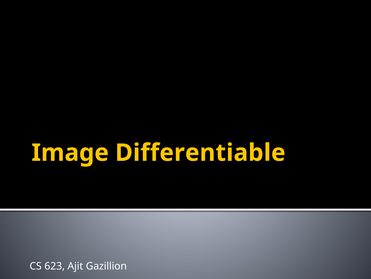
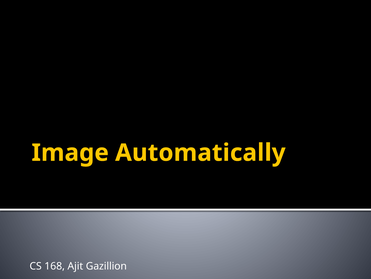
Differentiable: Differentiable -> Automatically
623: 623 -> 168
